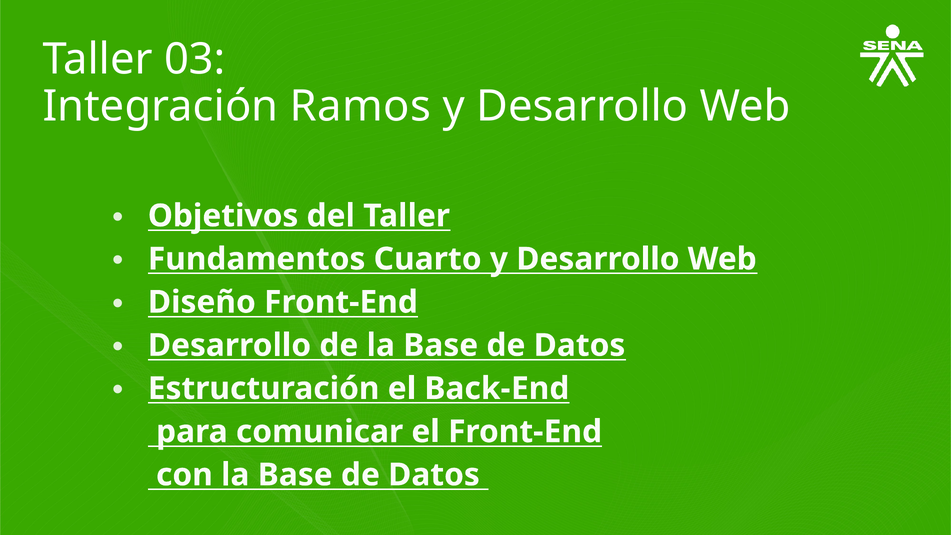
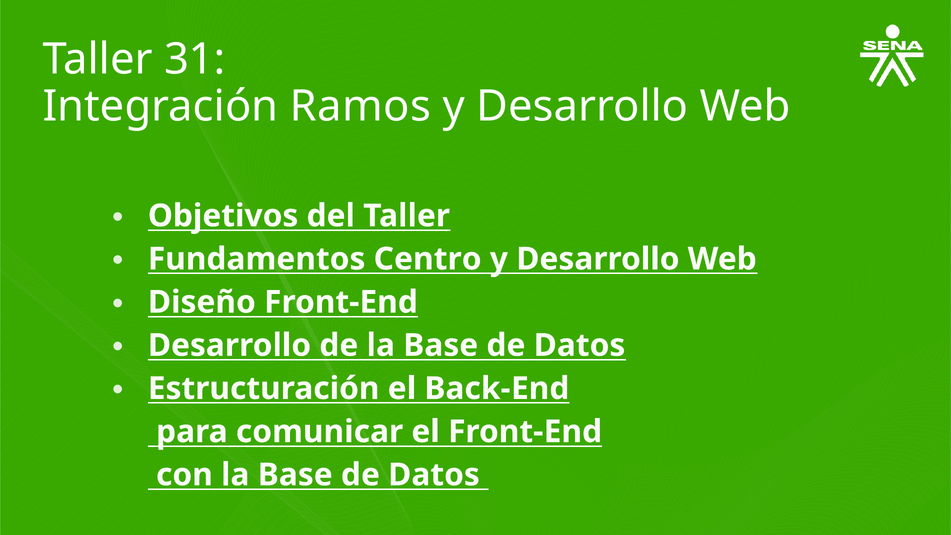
03: 03 -> 31
Cuarto: Cuarto -> Centro
